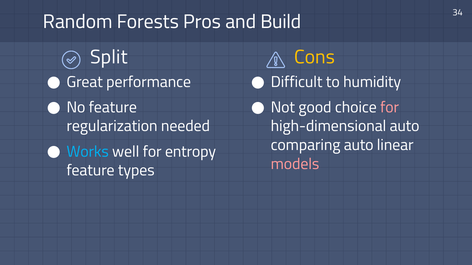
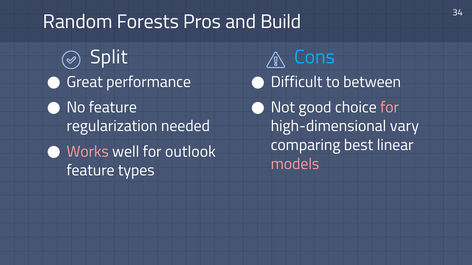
Cons colour: yellow -> light blue
humidity: humidity -> between
high-dimensional auto: auto -> vary
comparing auto: auto -> best
Works colour: light blue -> pink
entropy: entropy -> outlook
